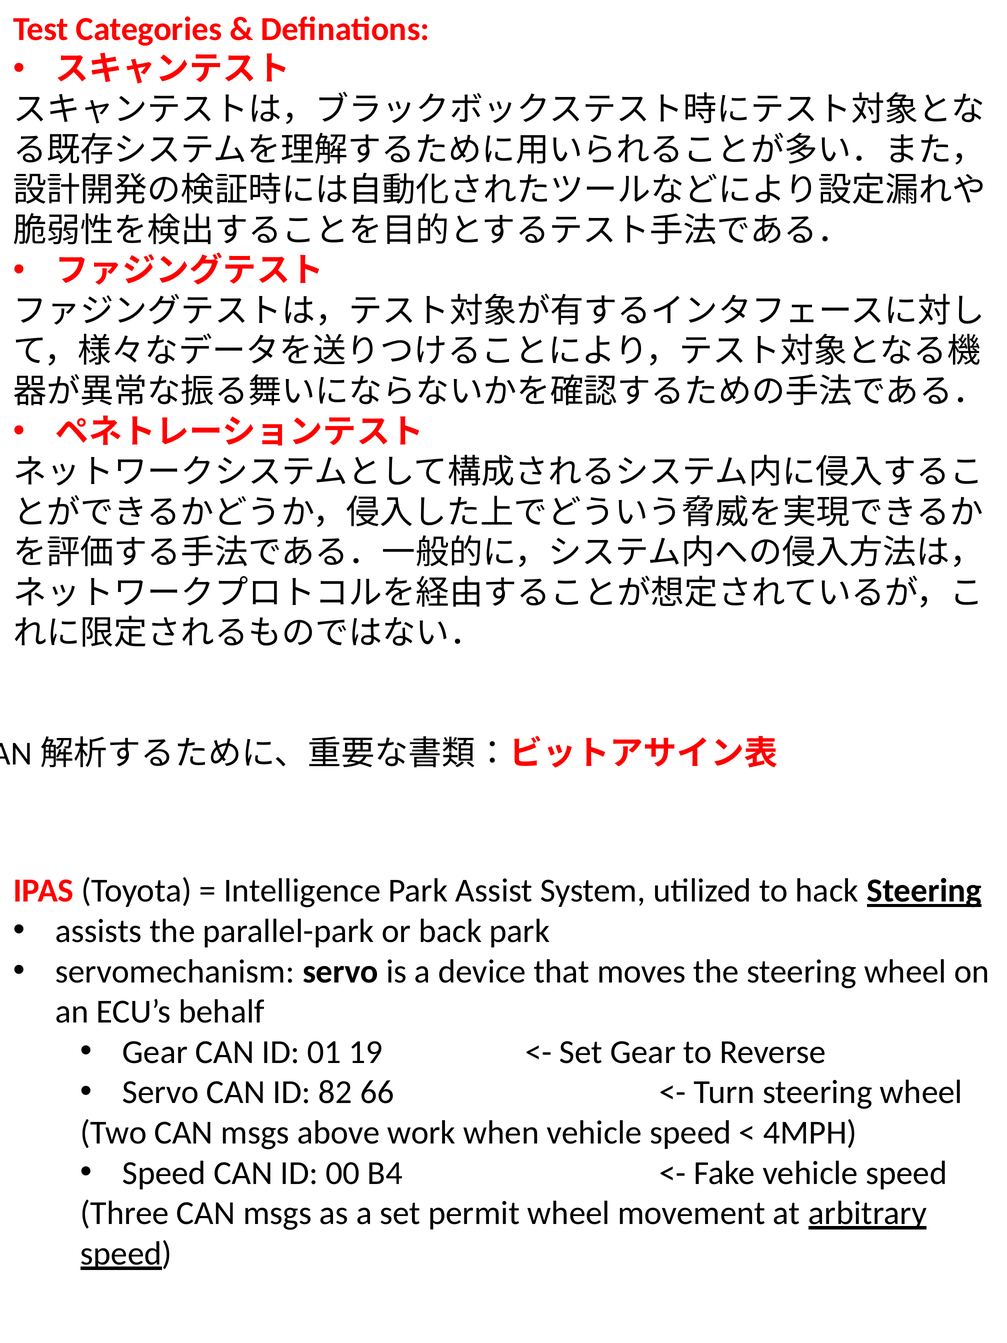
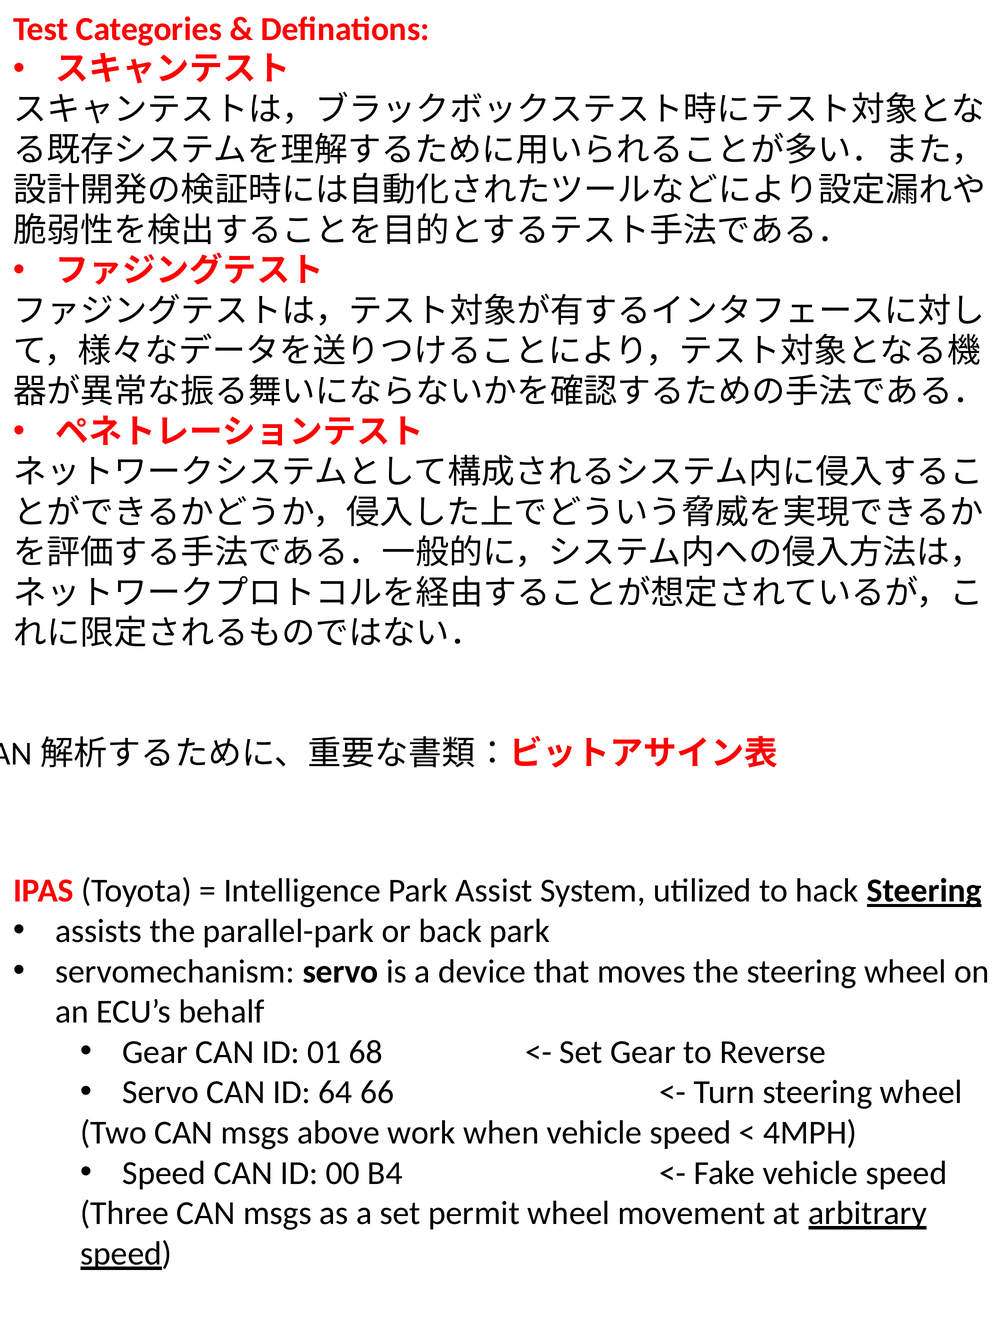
19: 19 -> 68
82: 82 -> 64
